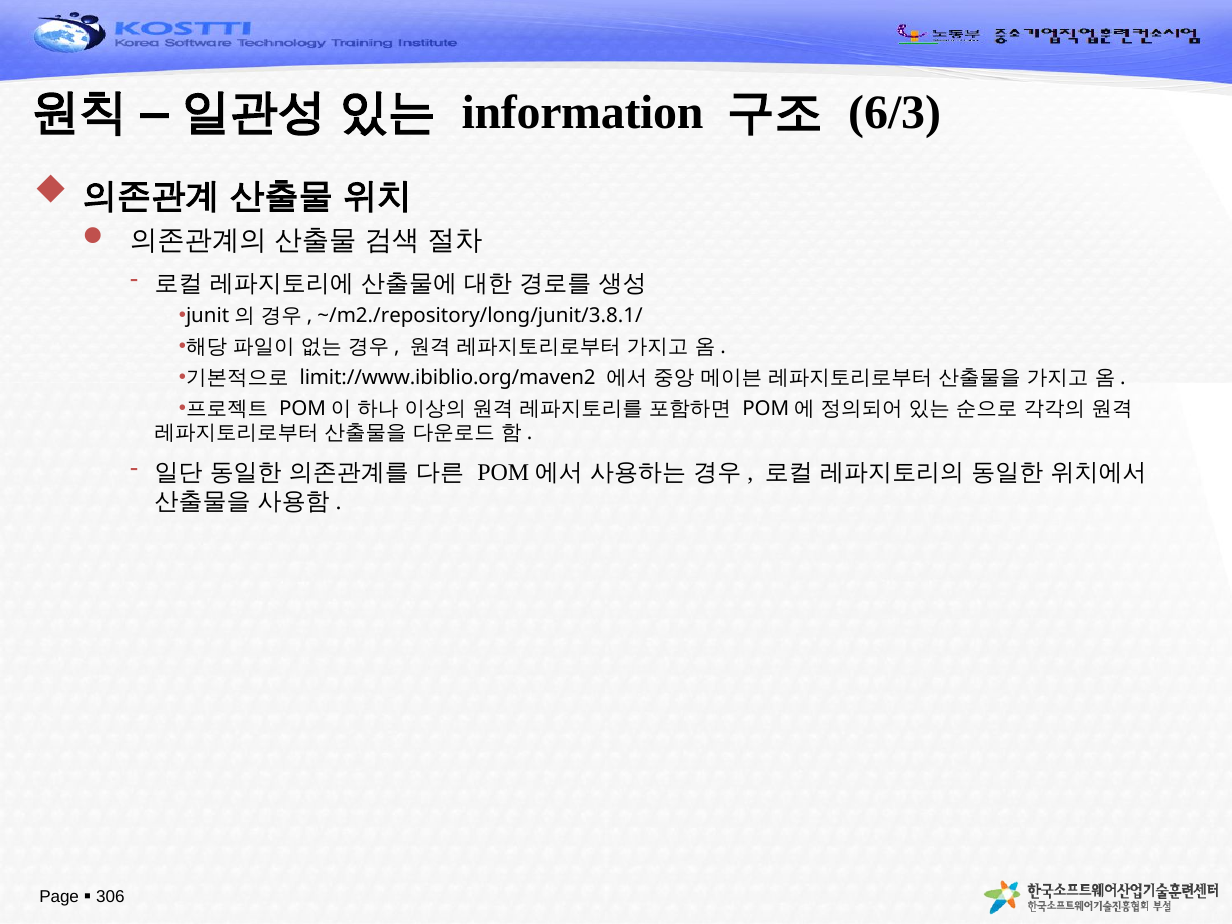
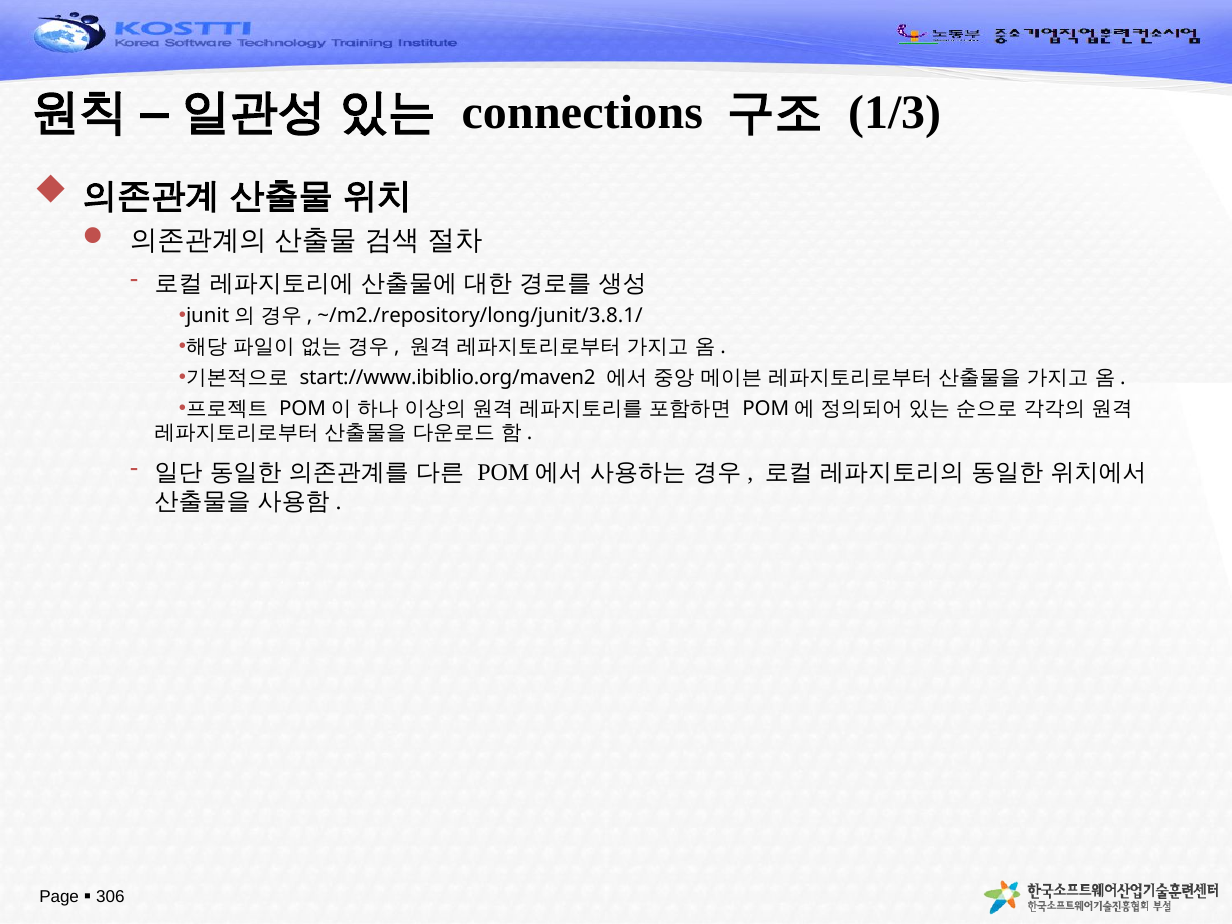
information: information -> connections
6/3: 6/3 -> 1/3
limit://www.ibiblio.org/maven2: limit://www.ibiblio.org/maven2 -> start://www.ibiblio.org/maven2
